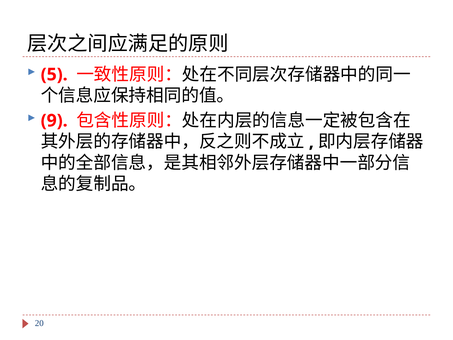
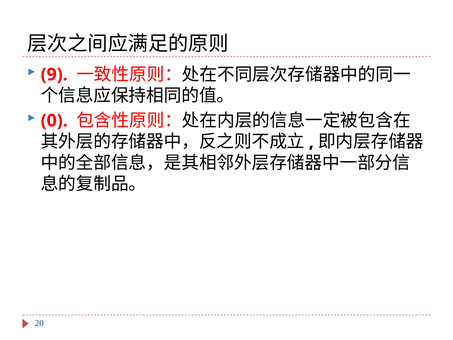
5: 5 -> 9
9: 9 -> 0
